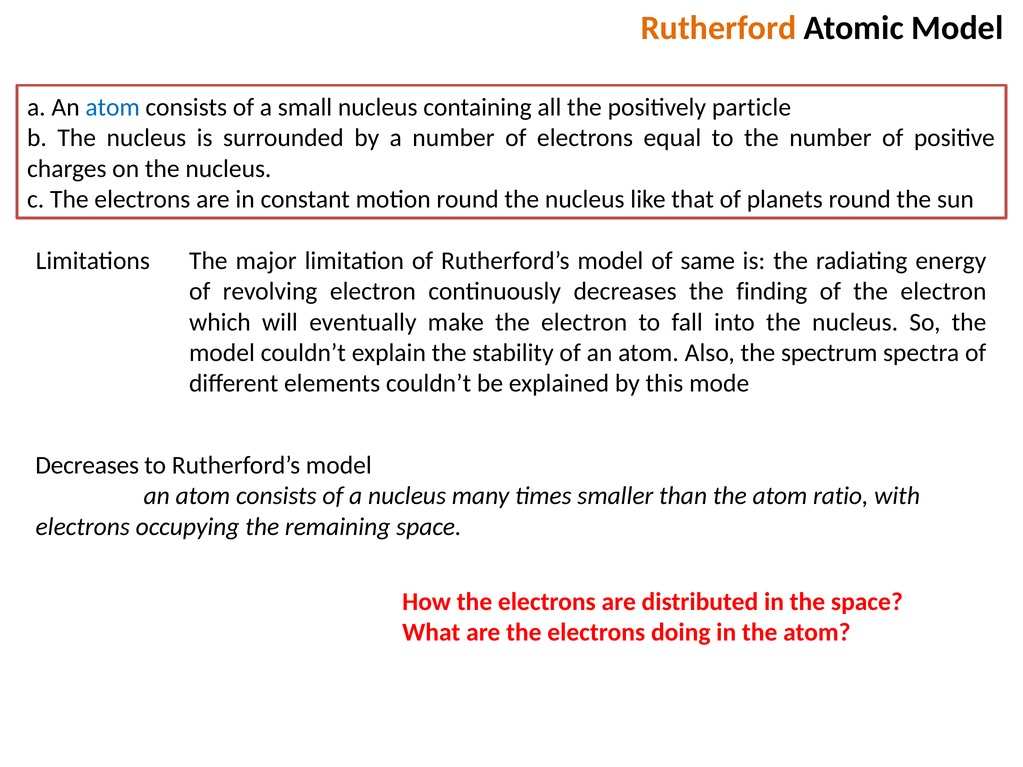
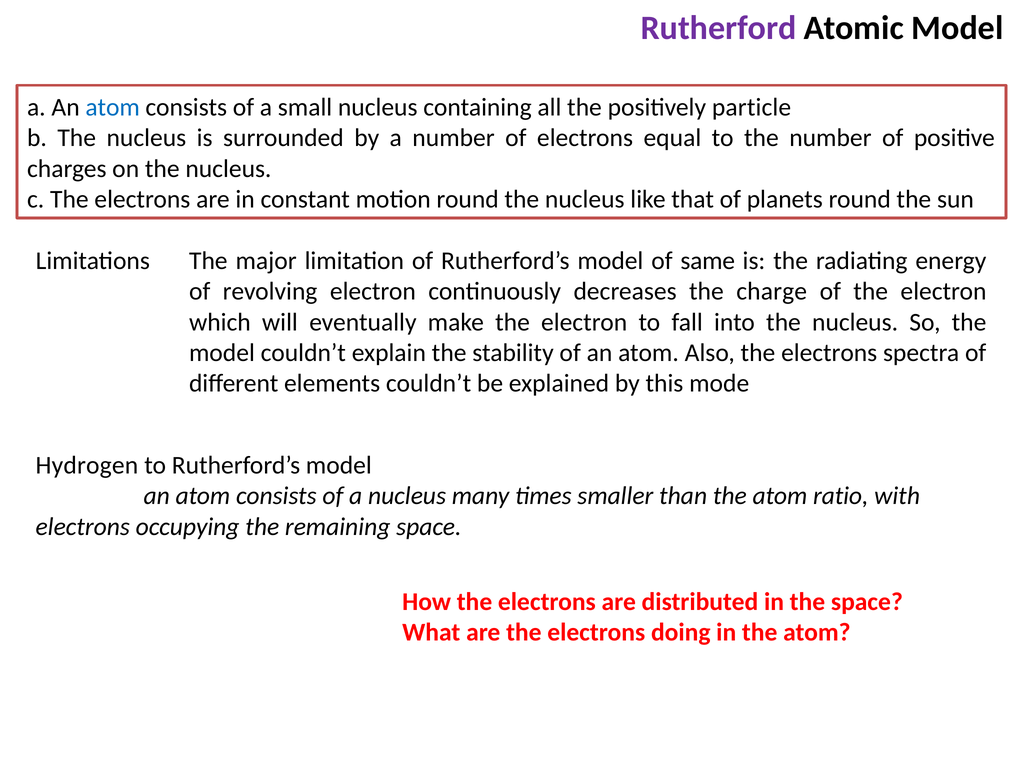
Rutherford colour: orange -> purple
finding: finding -> charge
Also the spectrum: spectrum -> electrons
Decreases at (87, 465): Decreases -> Hydrogen
